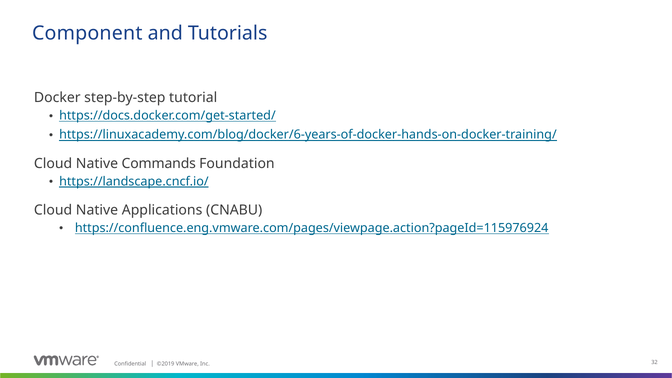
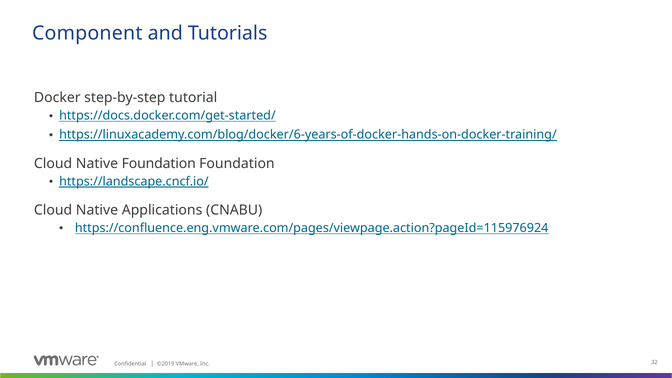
Native Commands: Commands -> Foundation
